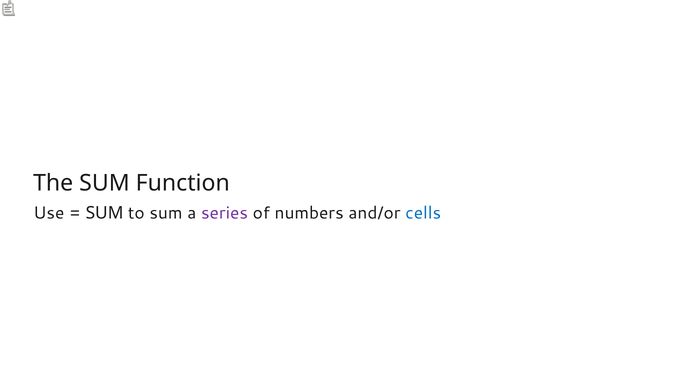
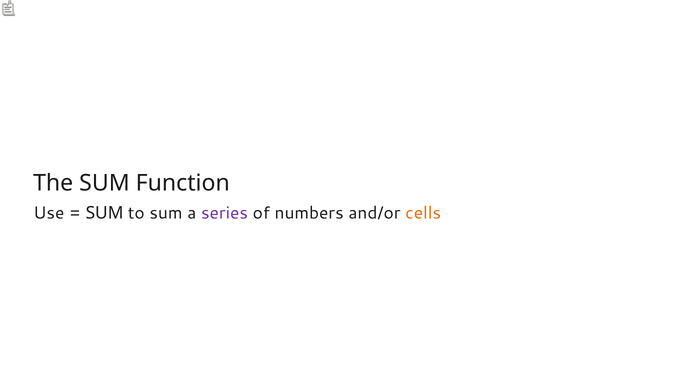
cells colour: blue -> orange
